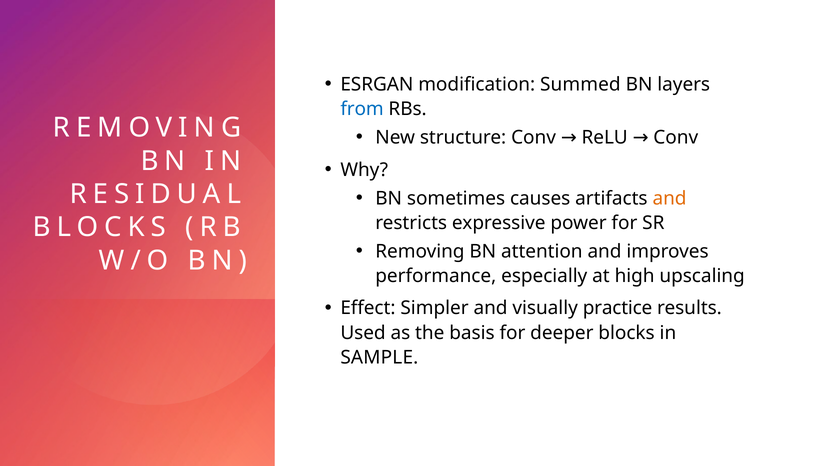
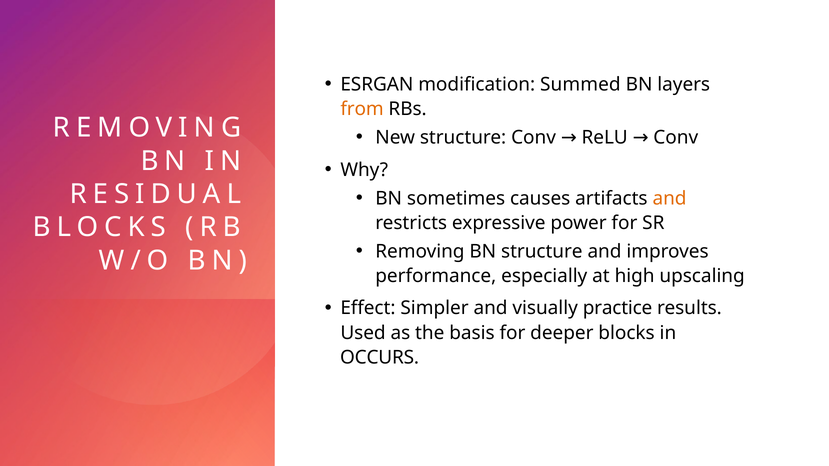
from colour: blue -> orange
BN attention: attention -> structure
SAMPLE: SAMPLE -> OCCURS
